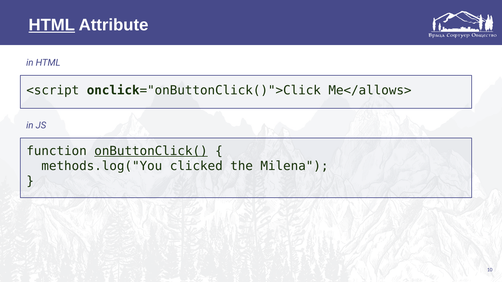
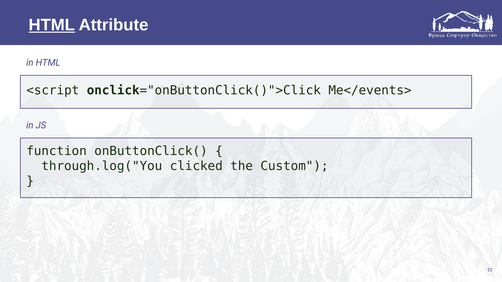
Me</allows>: Me</allows> -> Me</events>
onButtonClick( underline: present -> none
methods.log("You: methods.log("You -> through.log("You
Milena: Milena -> Custom
